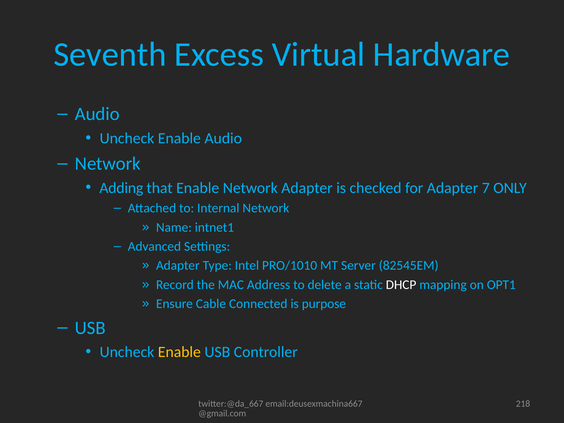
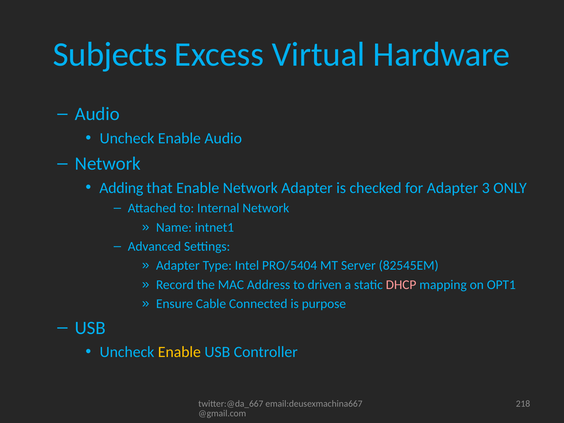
Seventh: Seventh -> Subjects
7: 7 -> 3
PRO/1010: PRO/1010 -> PRO/5404
delete: delete -> driven
DHCP colour: white -> pink
